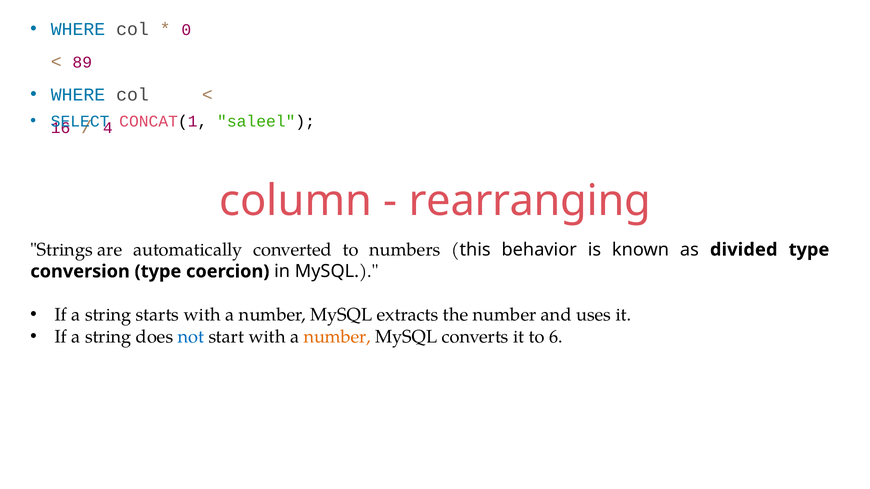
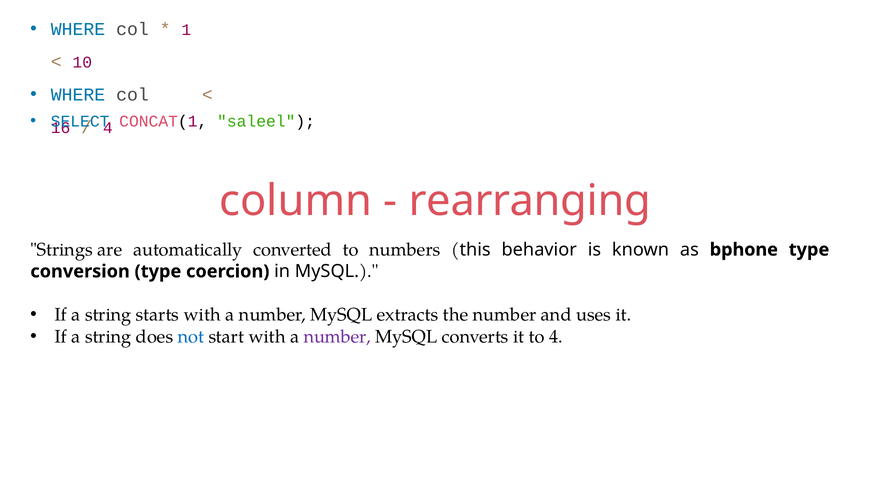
0: 0 -> 1
89: 89 -> 10
divided: divided -> bphone
number at (337, 337) colour: orange -> purple
to 6: 6 -> 4
